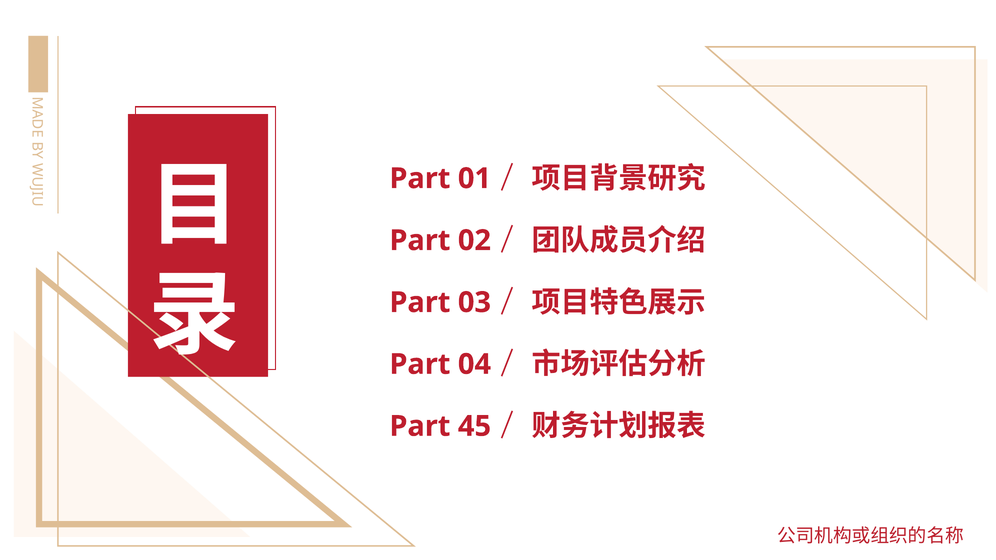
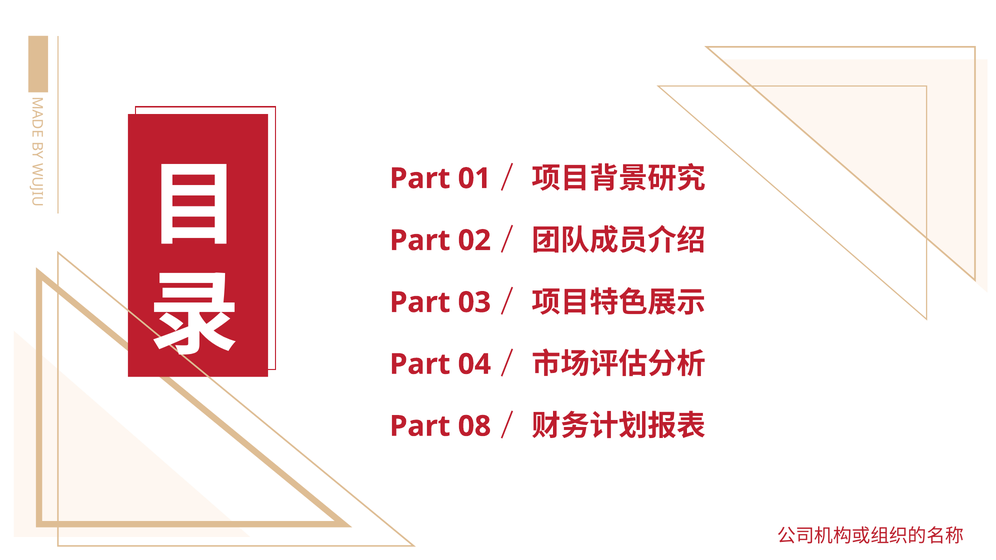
45: 45 -> 08
